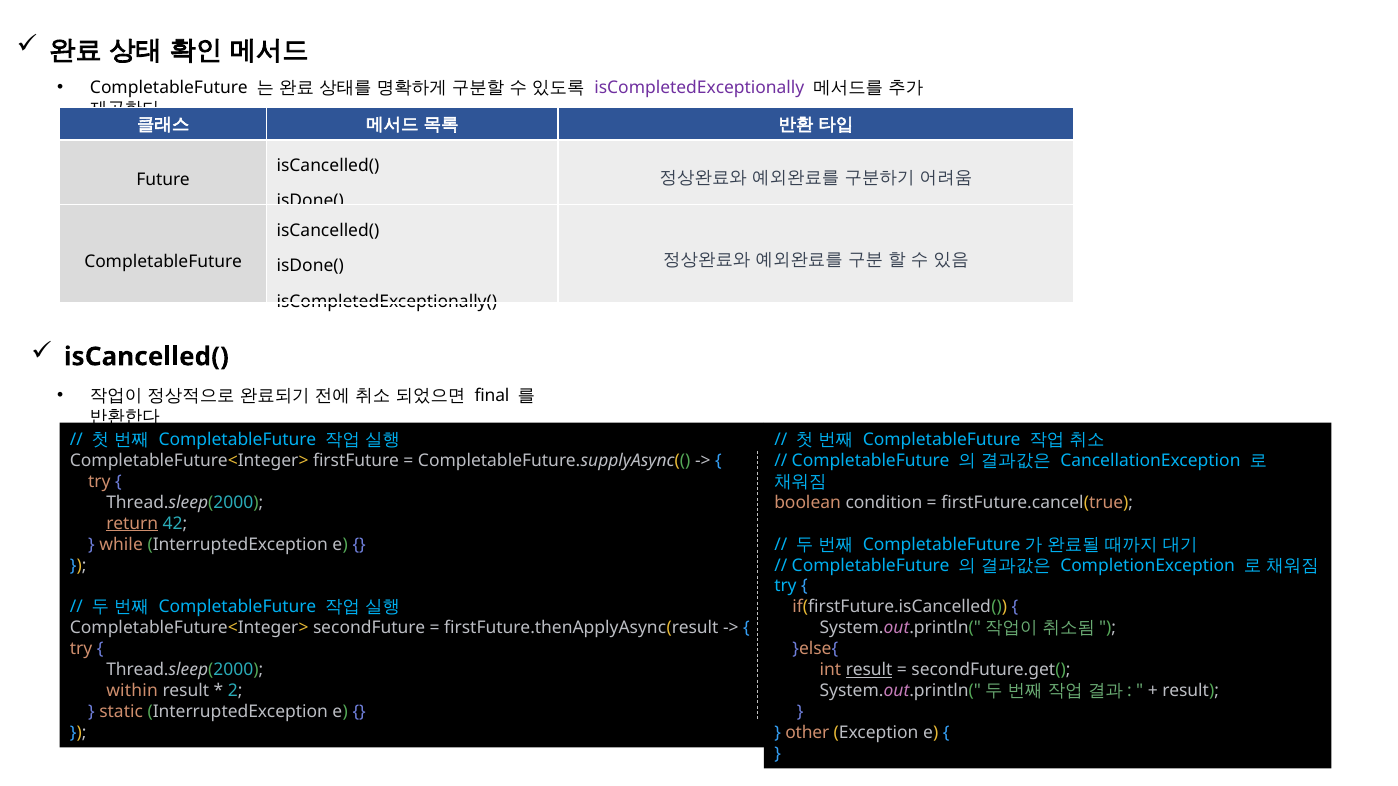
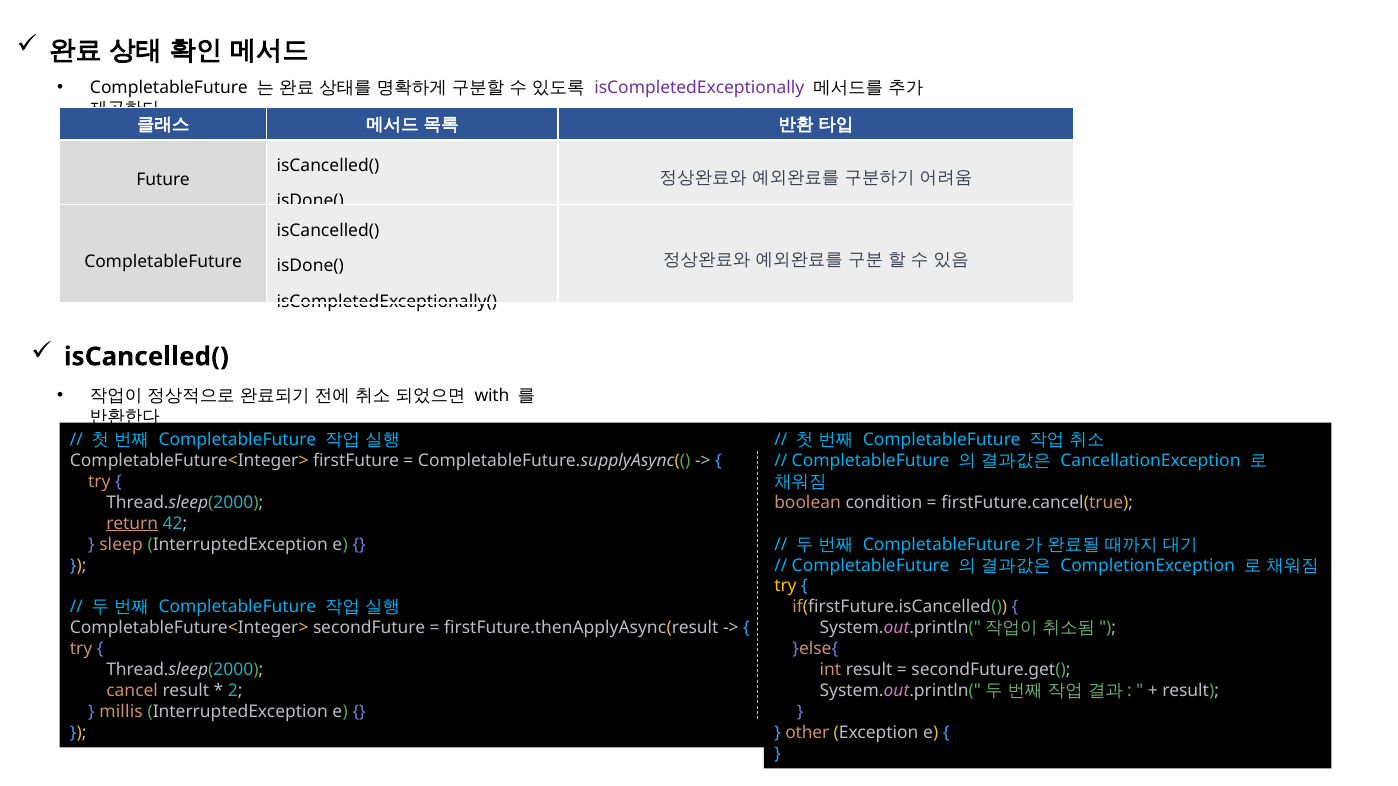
final: final -> with
while: while -> sleep
try at (785, 587) colour: light blue -> yellow
result at (869, 670) underline: present -> none
within: within -> cancel
static: static -> millis
